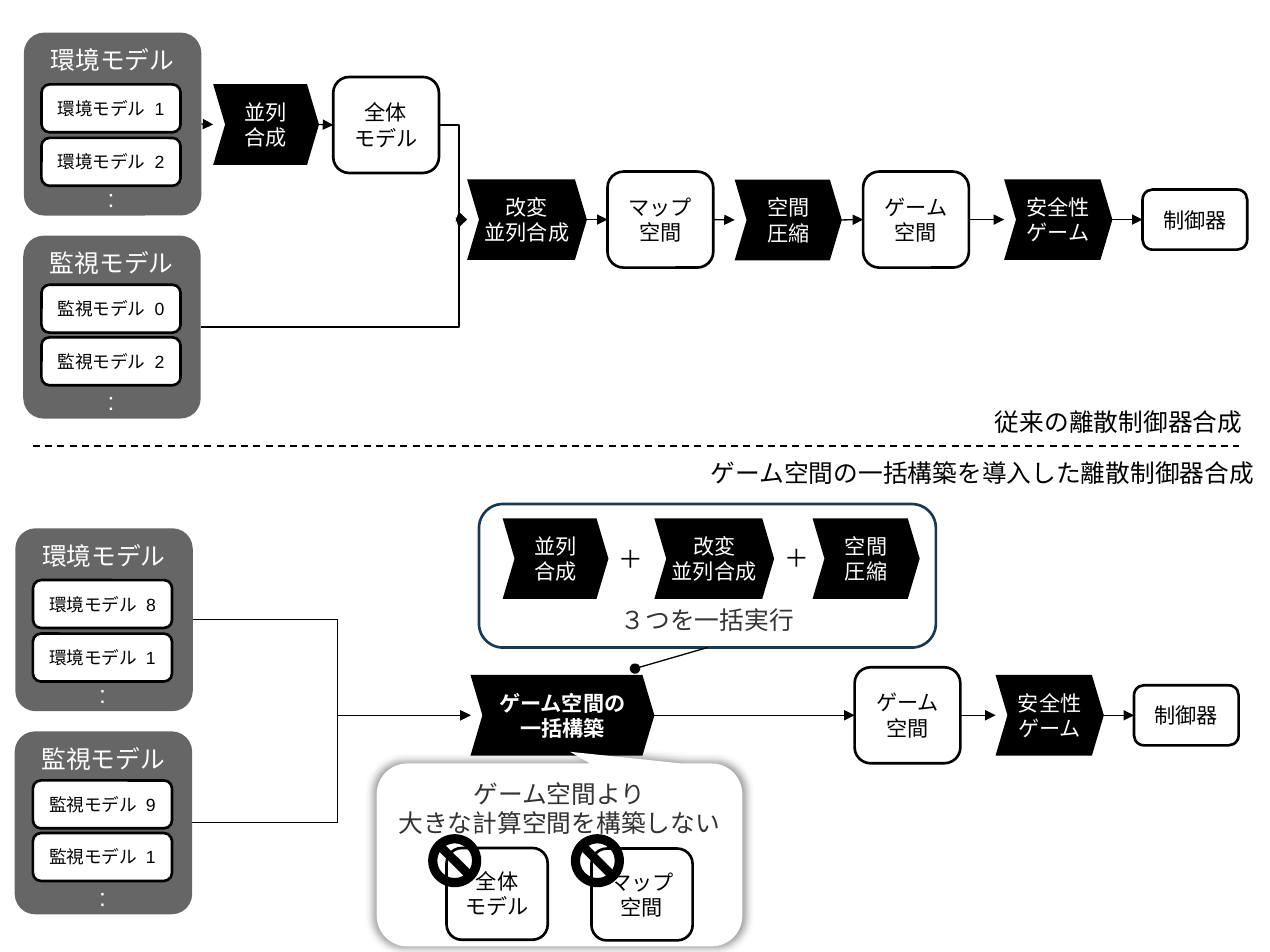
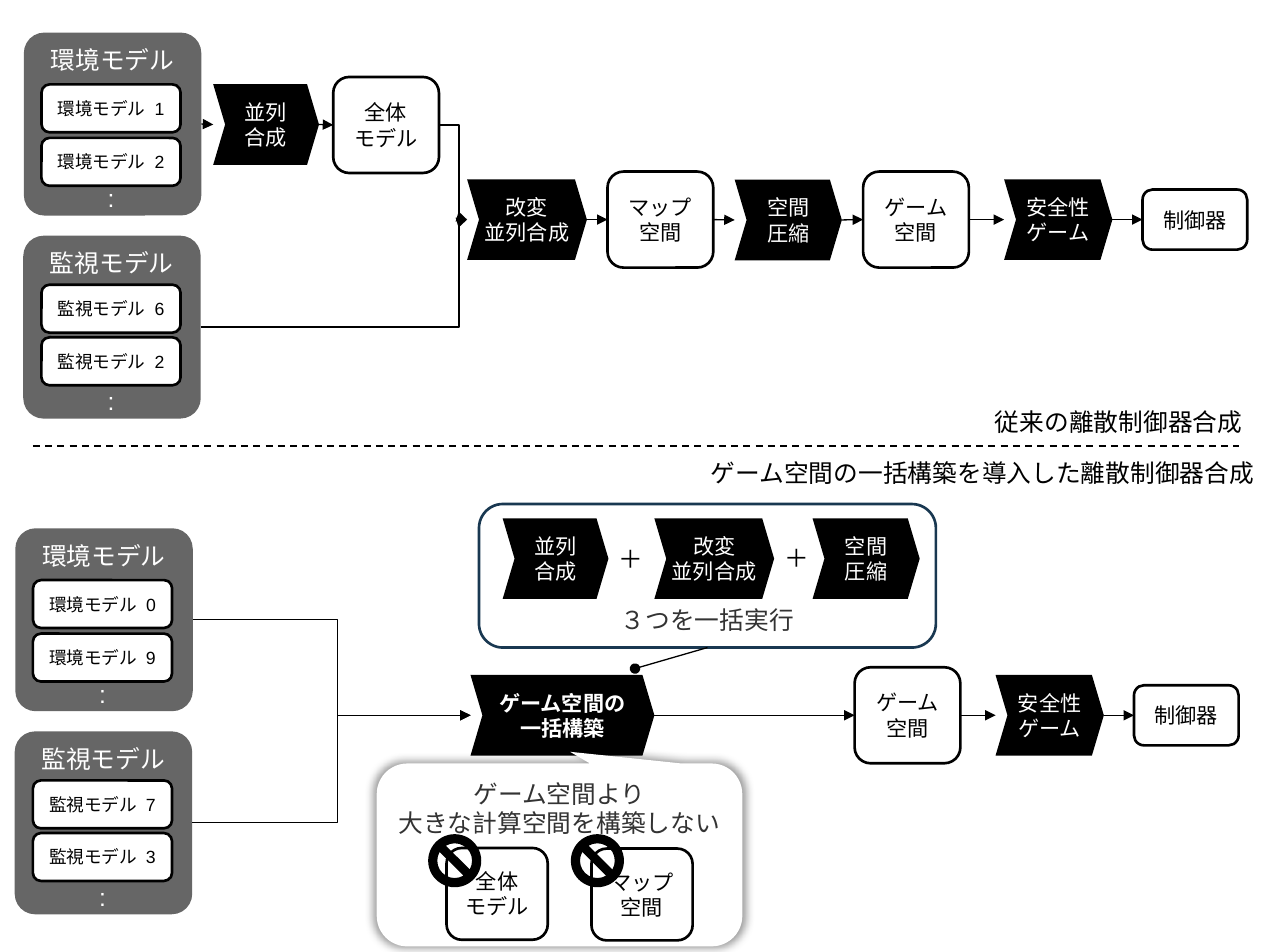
0: 0 -> 6
8: 8 -> 0
1 at (151, 659): 1 -> 9
9: 9 -> 7
1 at (151, 859): 1 -> 3
